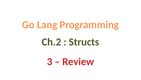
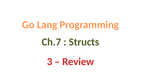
Ch.2: Ch.2 -> Ch.7
